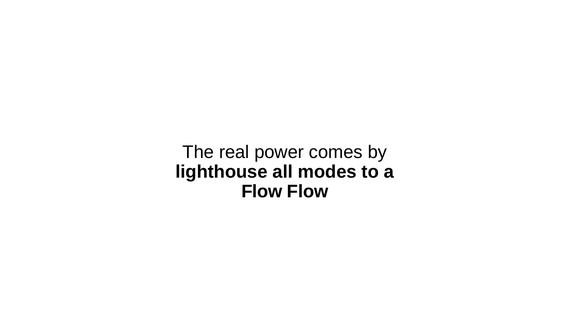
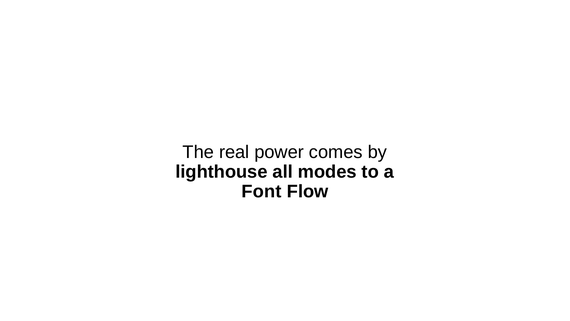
Flow at (262, 191): Flow -> Font
